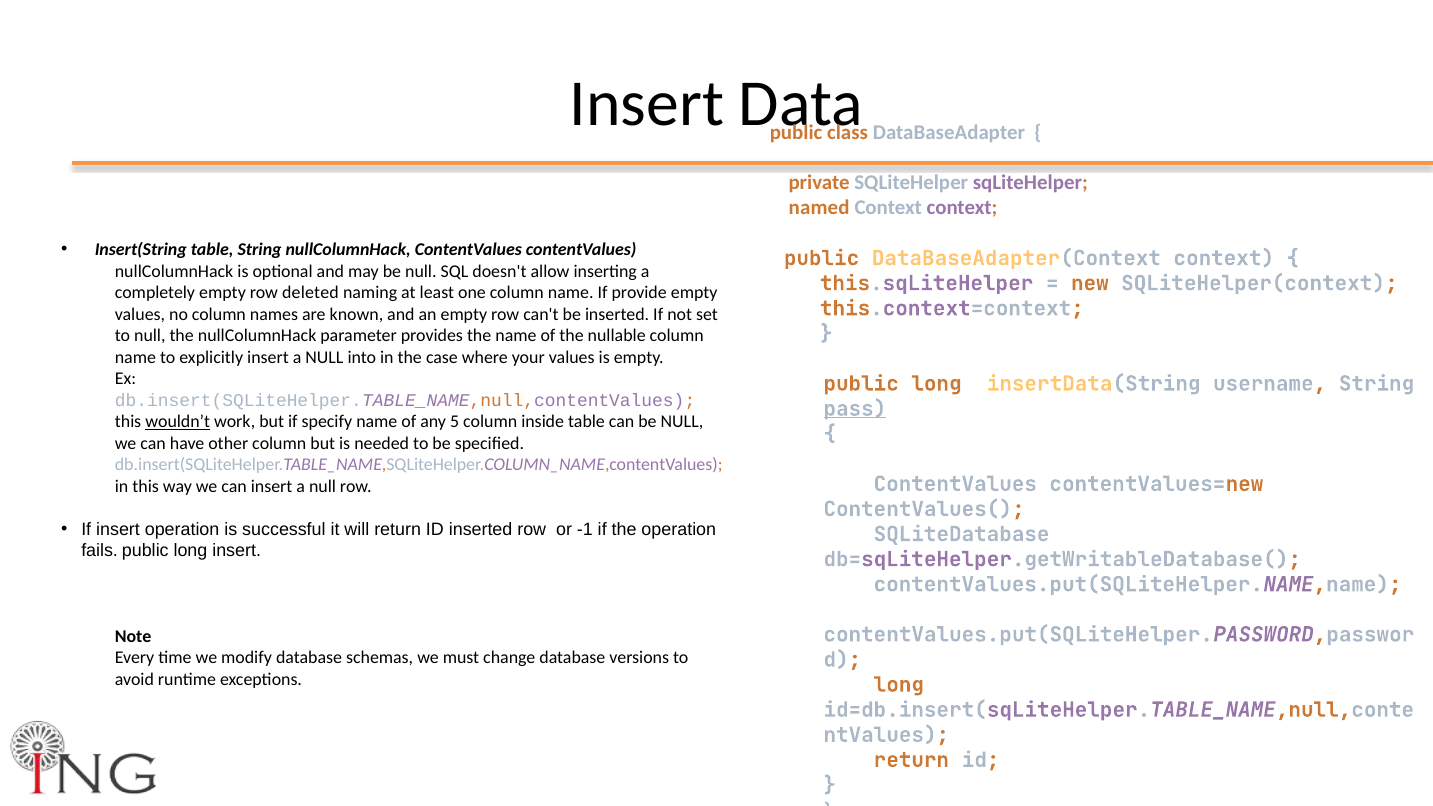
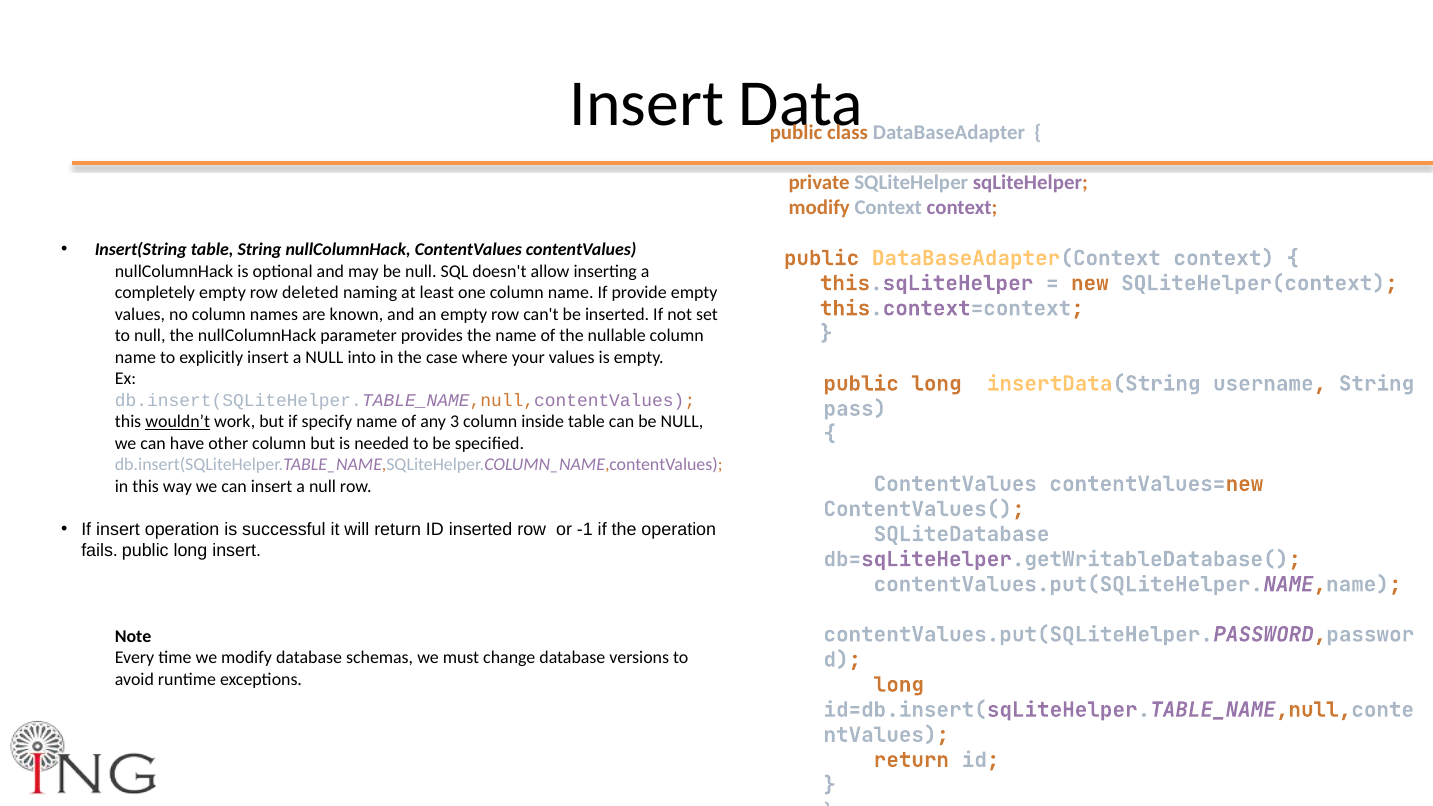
named at (819, 208): named -> modify
pass underline: present -> none
5: 5 -> 3
